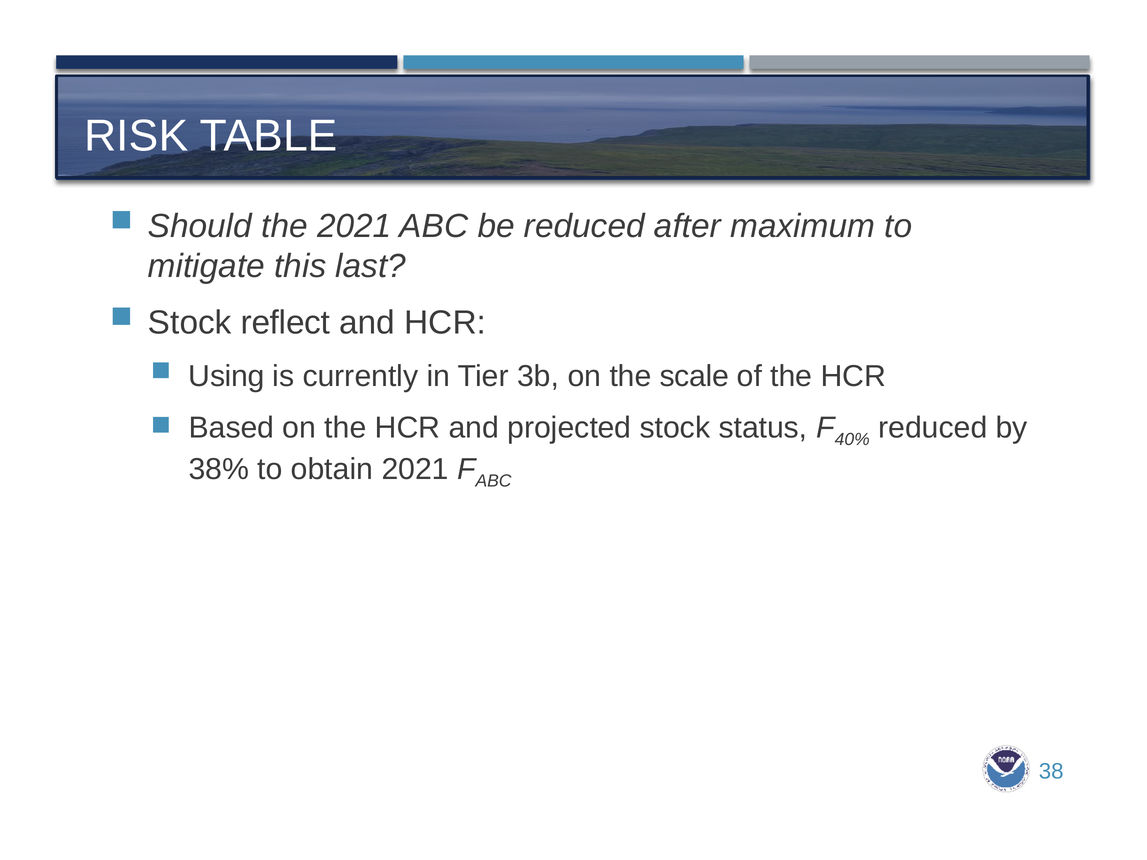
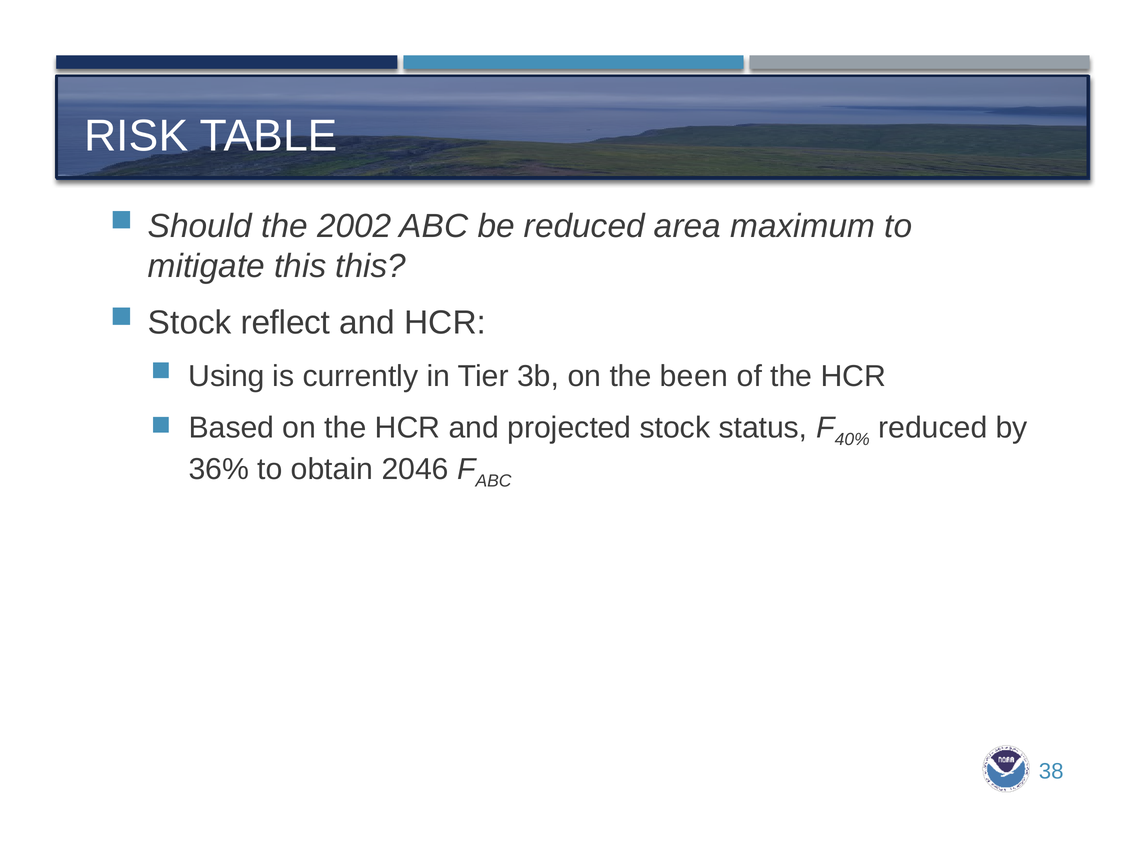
the 2021: 2021 -> 2002
after: after -> area
this last: last -> this
scale: scale -> been
38%: 38% -> 36%
obtain 2021: 2021 -> 2046
